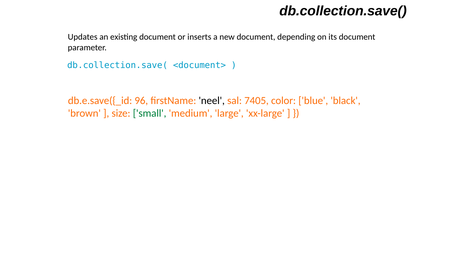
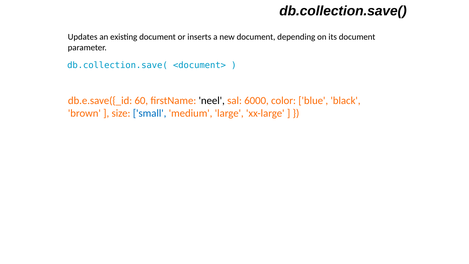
96: 96 -> 60
7405: 7405 -> 6000
small colour: green -> blue
